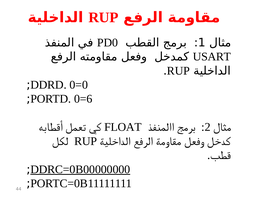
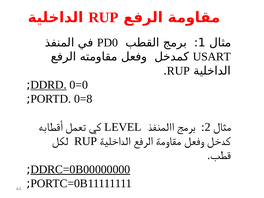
DDRD underline: none -> present
0=6: 0=6 -> 0=8
FLOAT: FLOAT -> LEVEL
